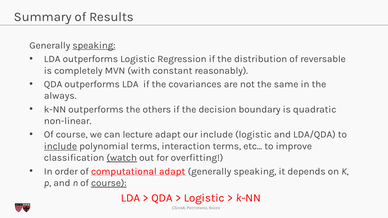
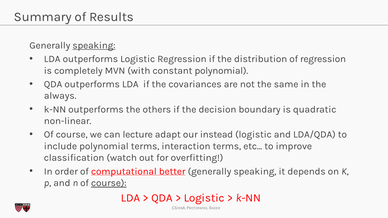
of reversable: reversable -> regression
constant reasonably: reasonably -> polynomial
our include: include -> instead
include at (60, 146) underline: present -> none
watch underline: present -> none
computational adapt: adapt -> better
